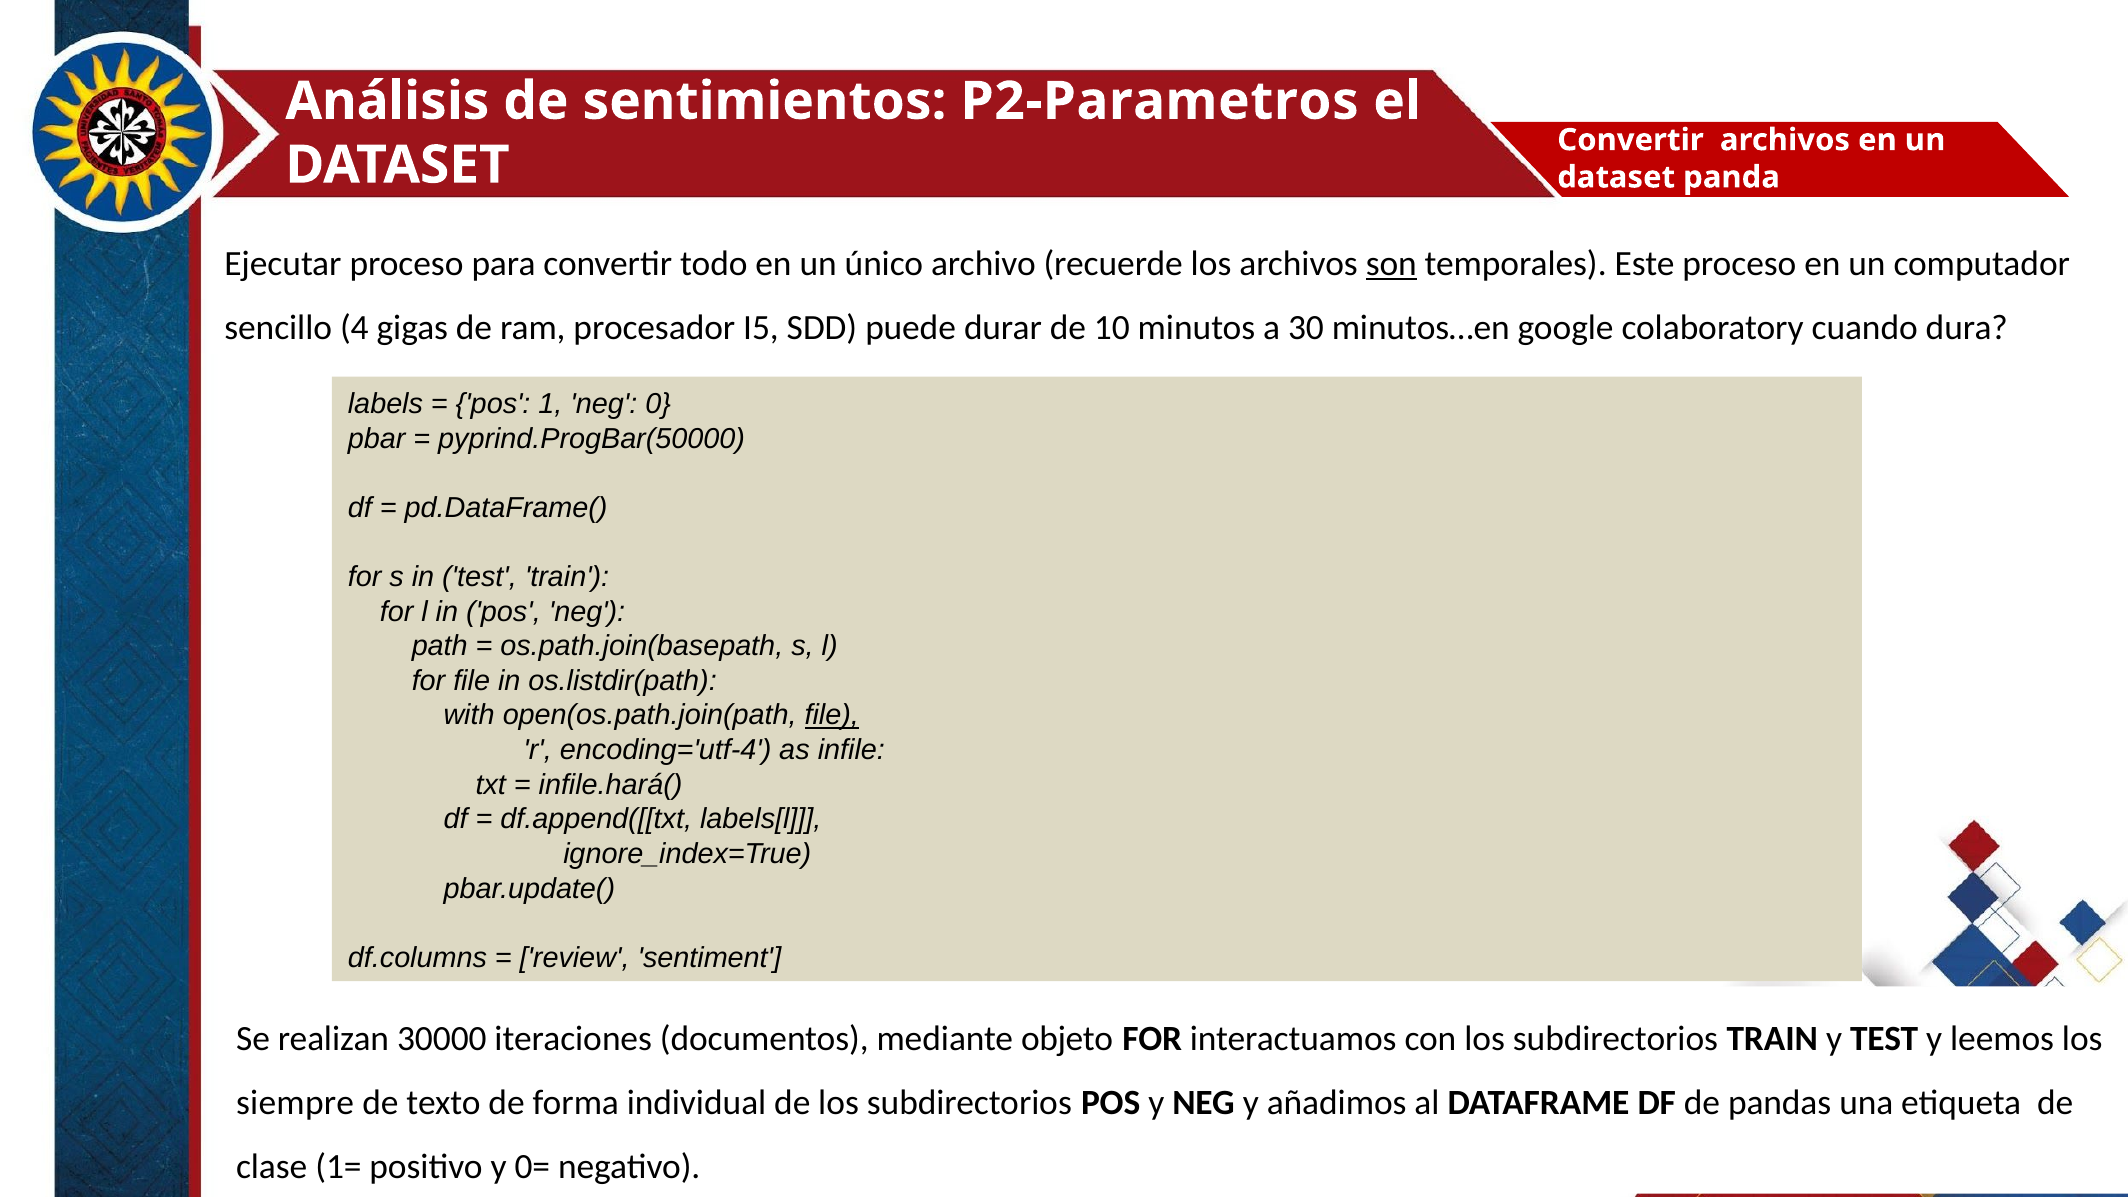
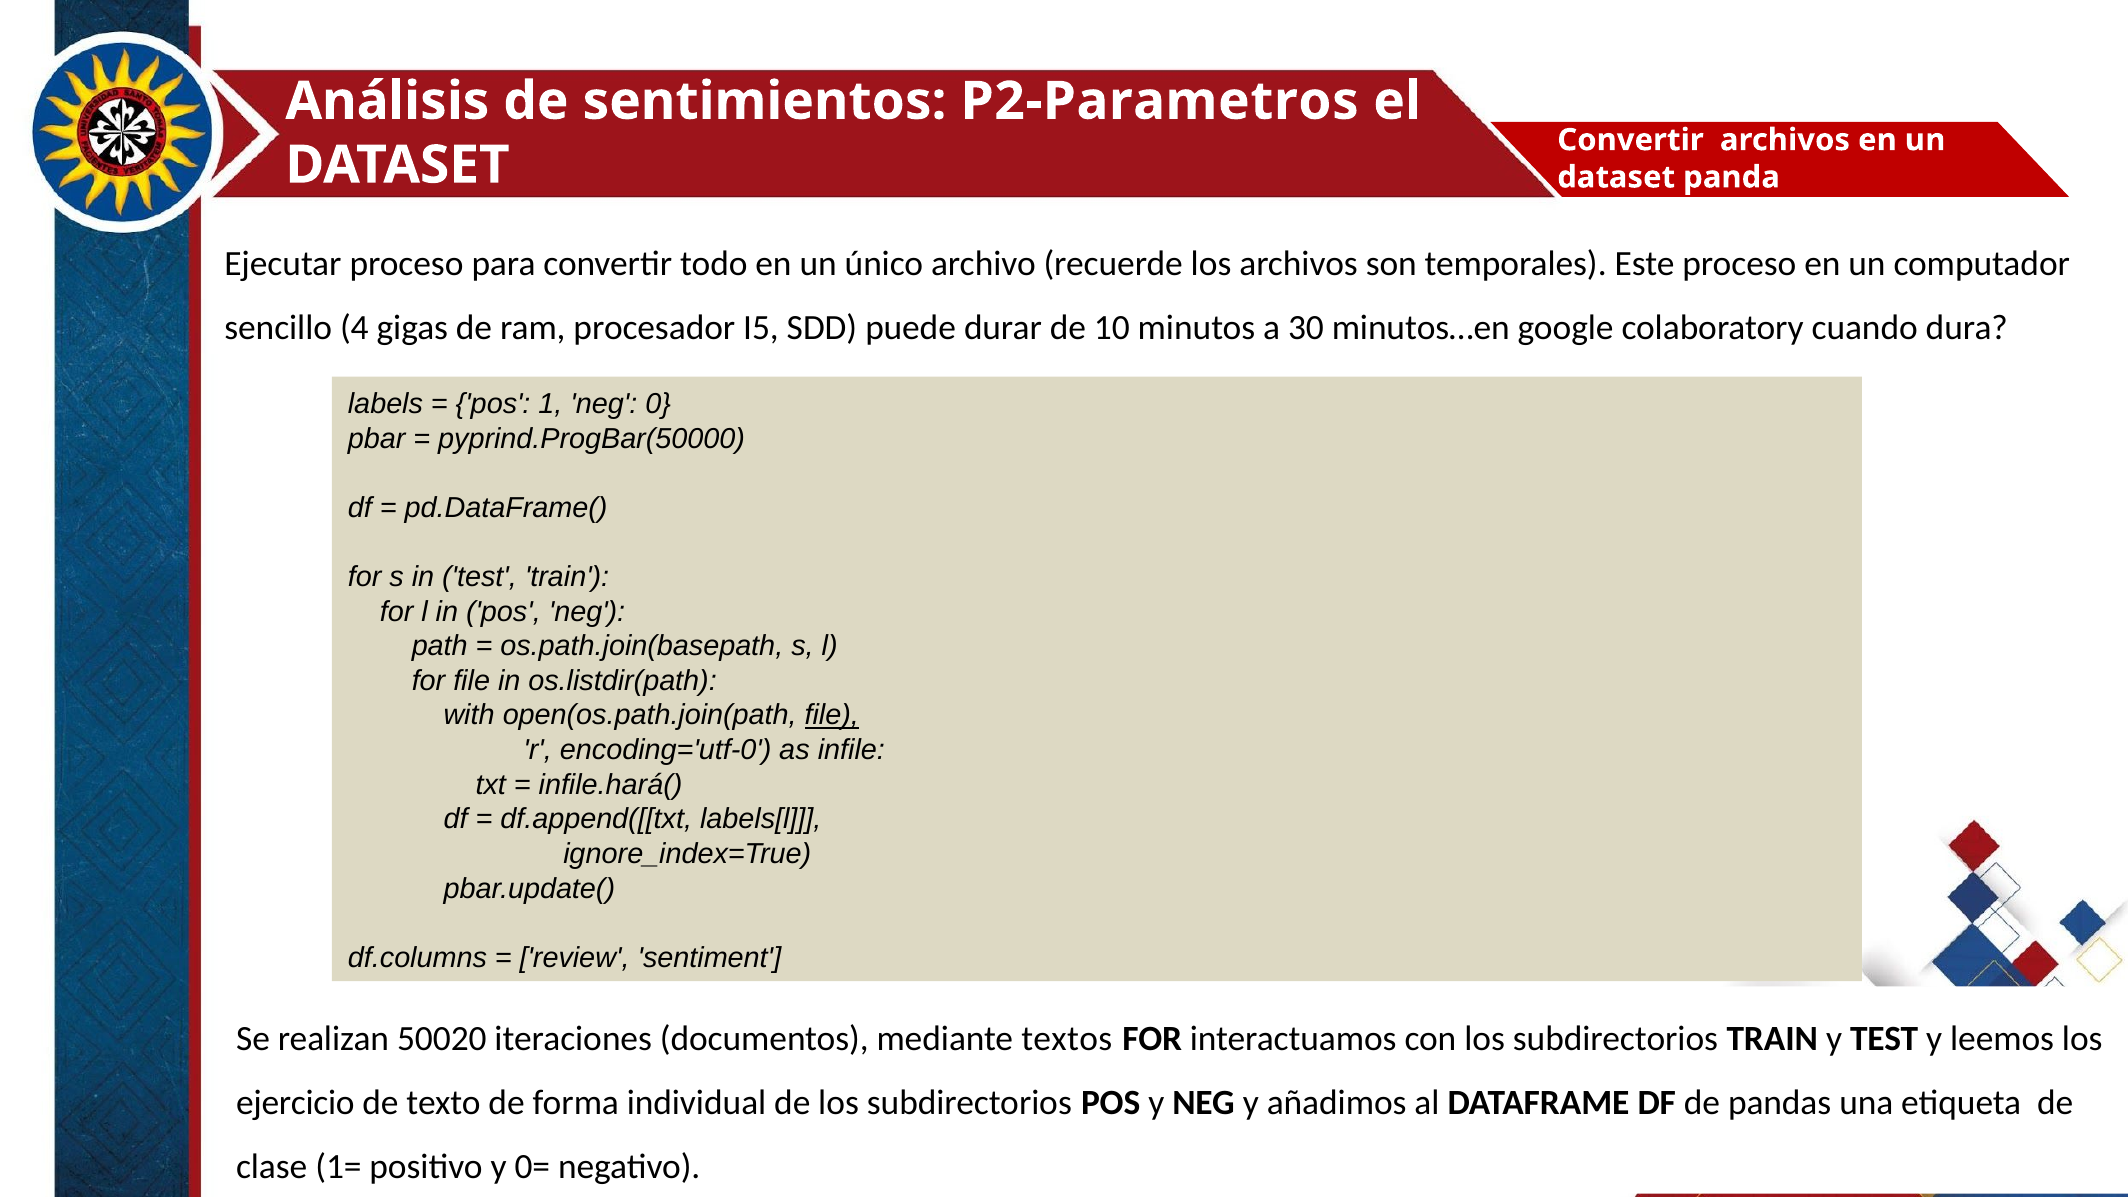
son underline: present -> none
encoding='utf-4: encoding='utf-4 -> encoding='utf-0
30000: 30000 -> 50020
objeto: objeto -> textos
siempre: siempre -> ejercicio
